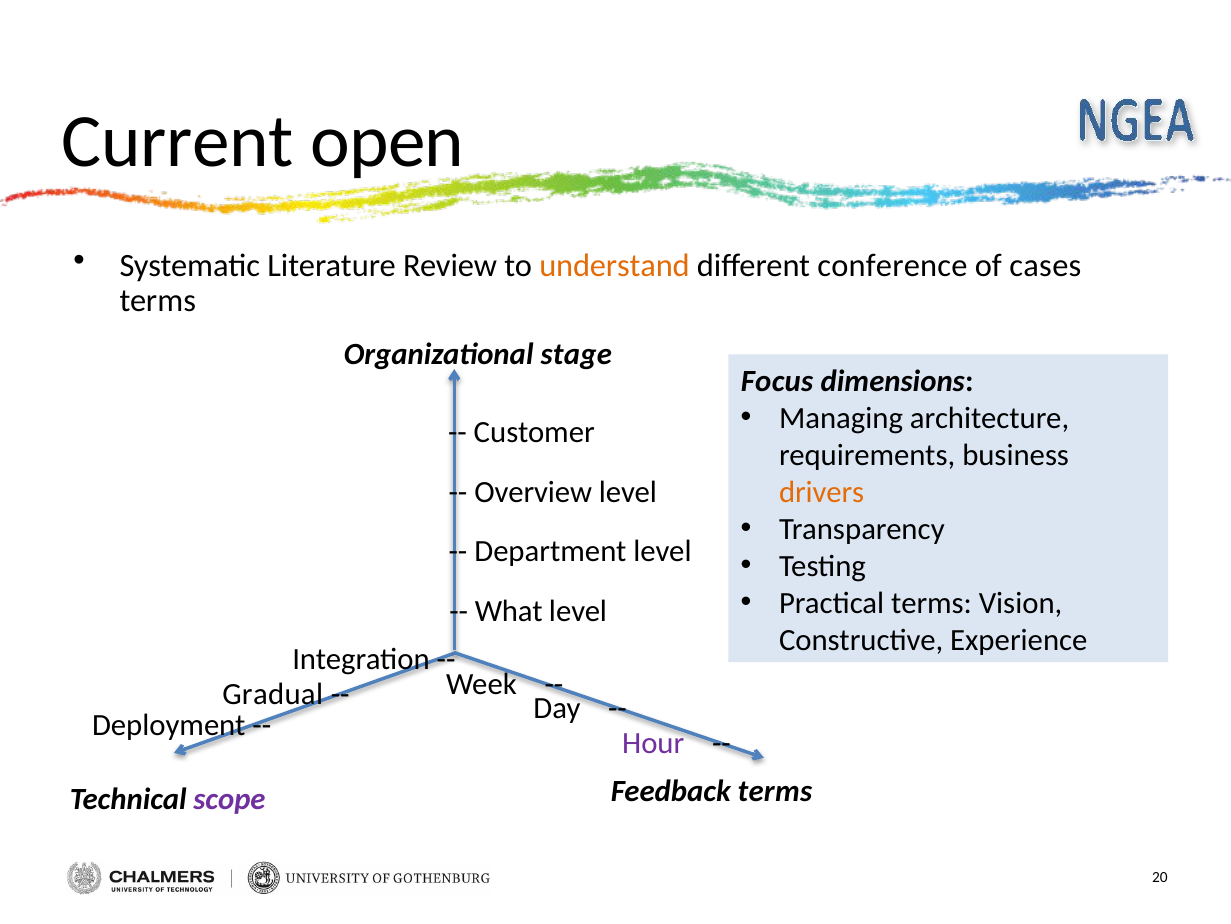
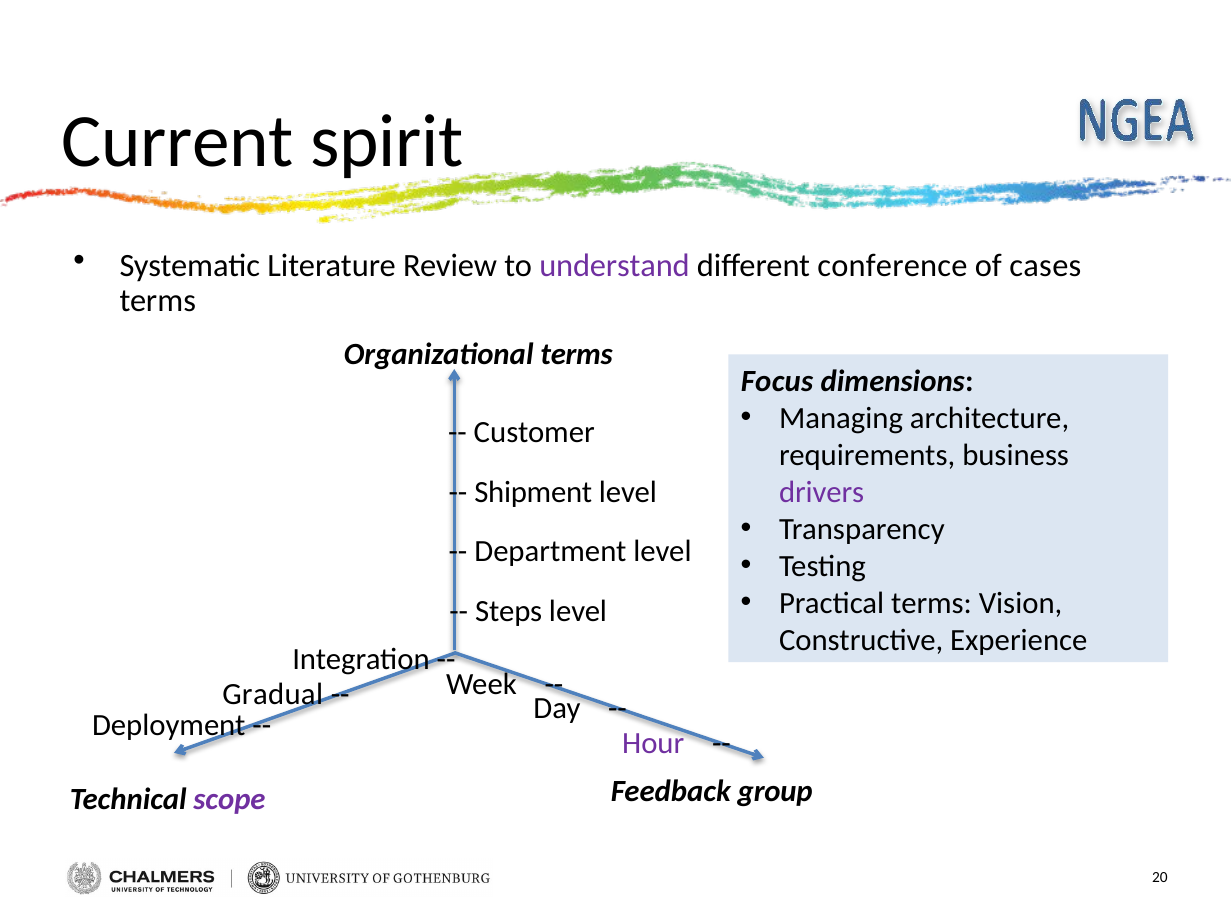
open: open -> spirit
understand colour: orange -> purple
Organizational stage: stage -> terms
Overview: Overview -> Shipment
drivers colour: orange -> purple
What: What -> Steps
Feedback terms: terms -> group
